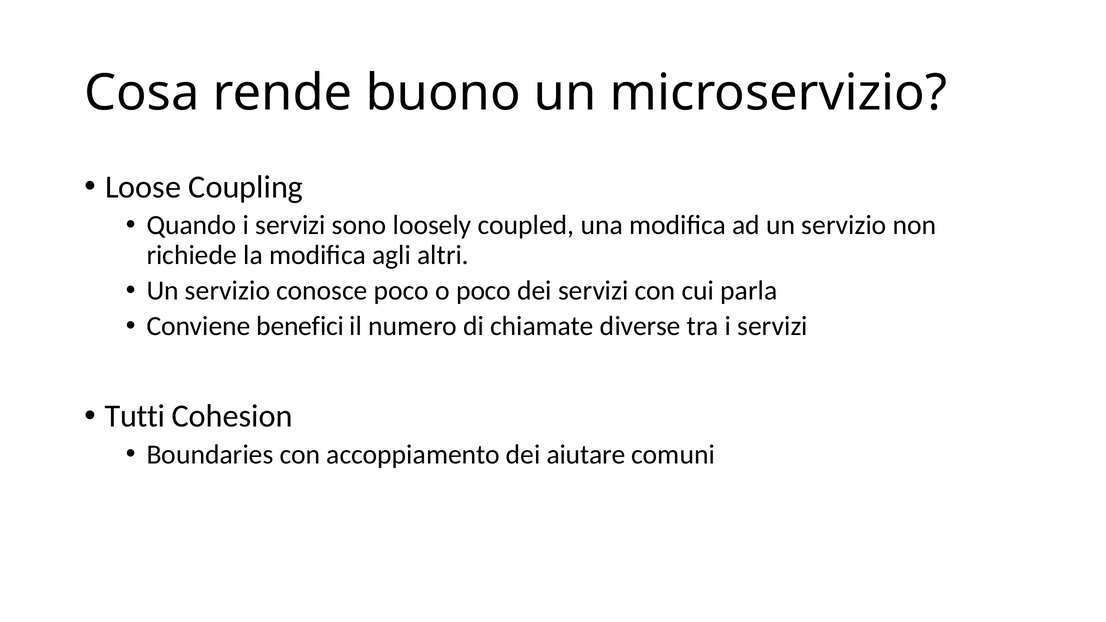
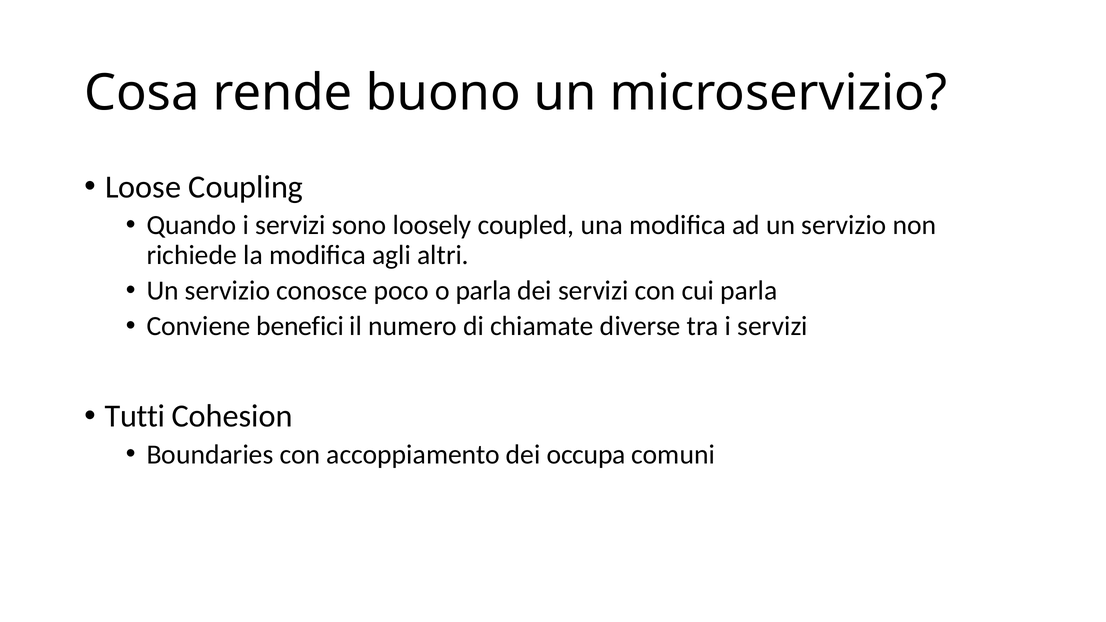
o poco: poco -> parla
aiutare: aiutare -> occupa
